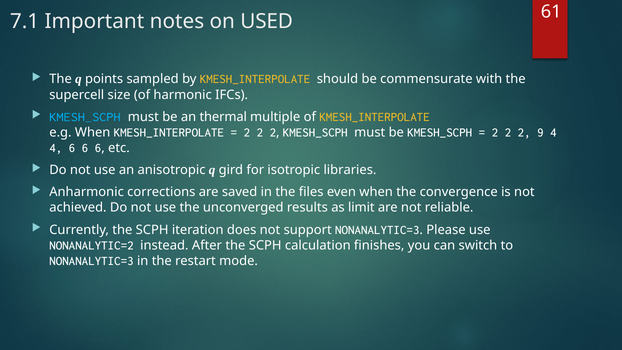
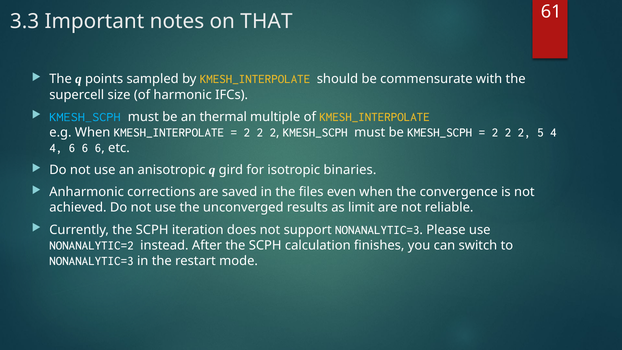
7.1: 7.1 -> 3.3
USED: USED -> THAT
9: 9 -> 5
libraries: libraries -> binaries
